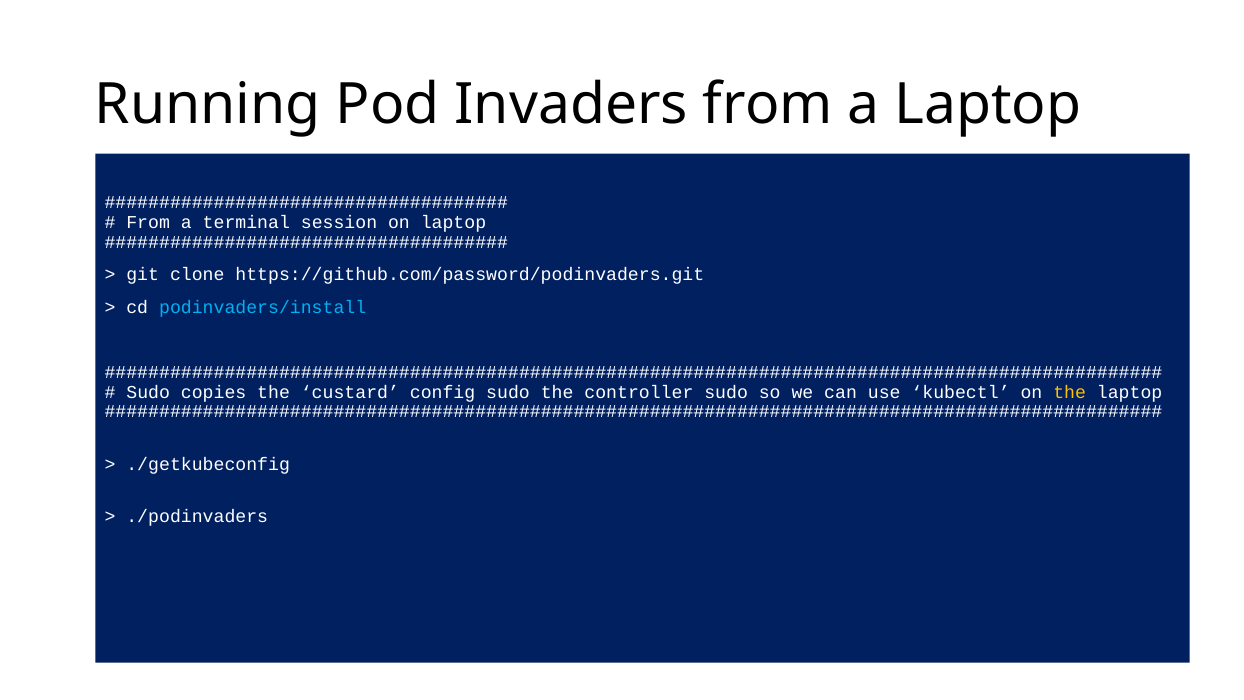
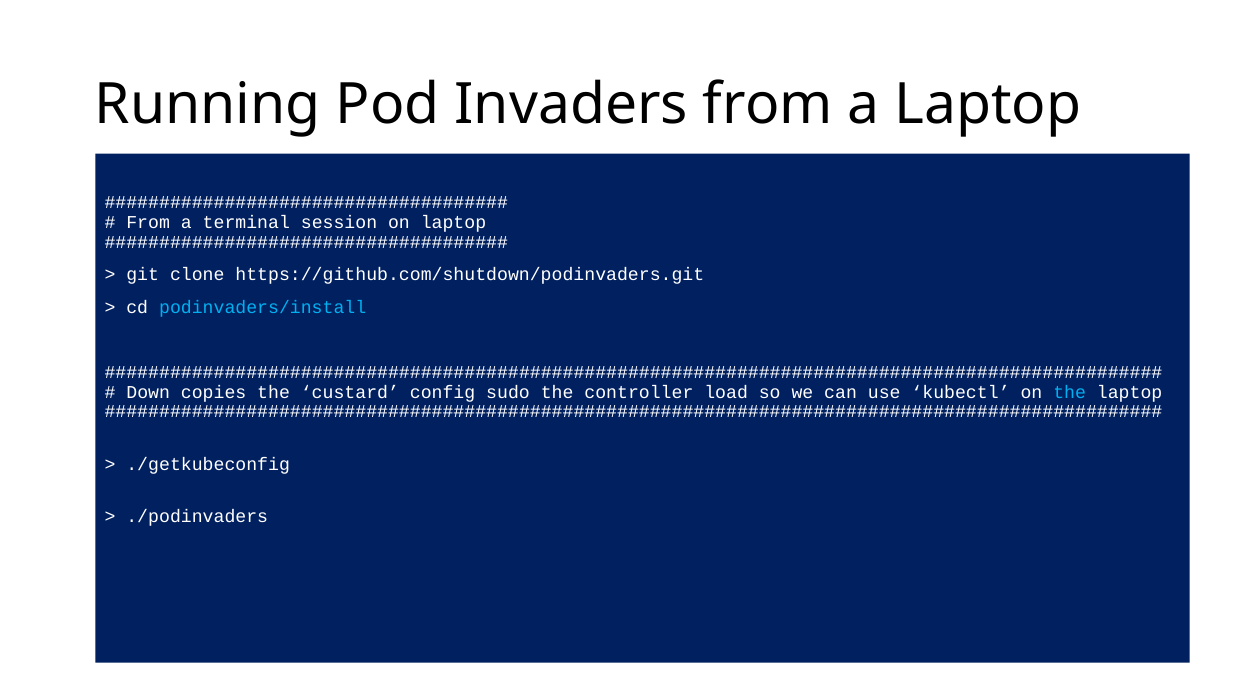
https://github.com/password/podinvaders.git: https://github.com/password/podinvaders.git -> https://github.com/shutdown/podinvaders.git
Sudo at (148, 392): Sudo -> Down
controller sudo: sudo -> load
the at (1070, 392) colour: yellow -> light blue
